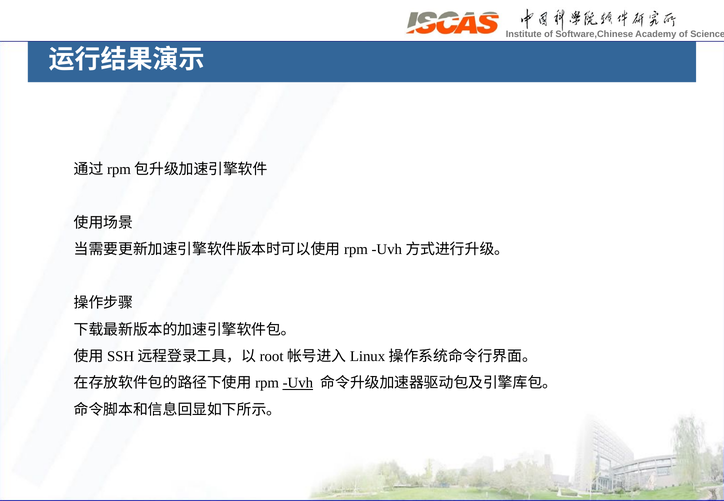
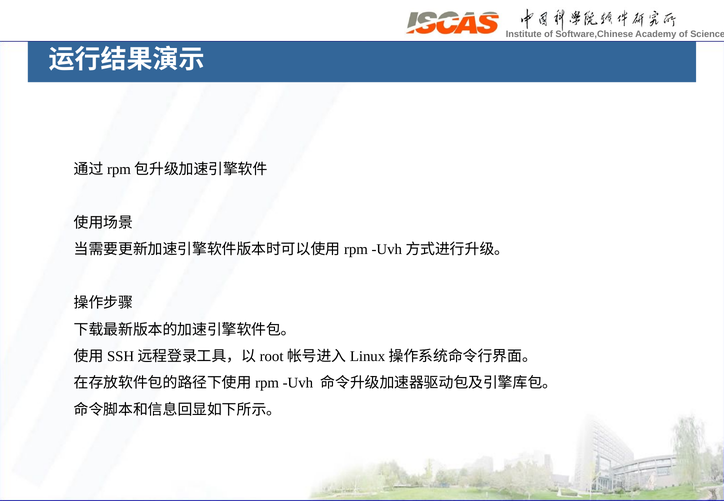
Uvh underline: present -> none
